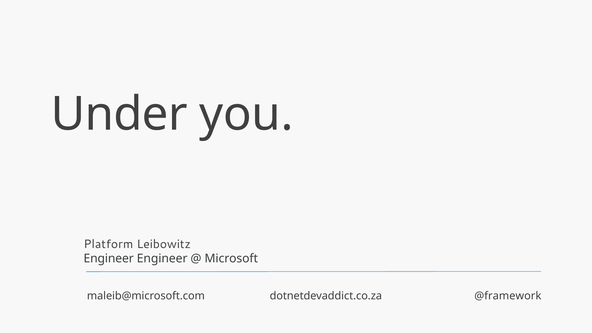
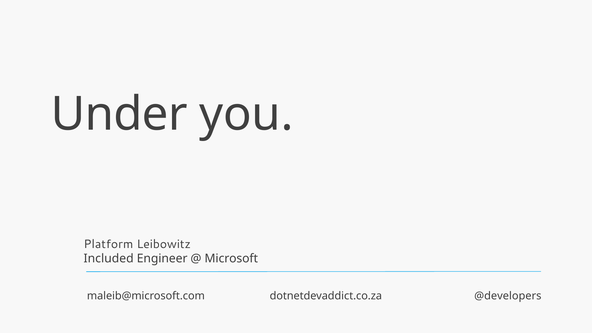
Engineer at (109, 259): Engineer -> Included
@framework: @framework -> @developers
